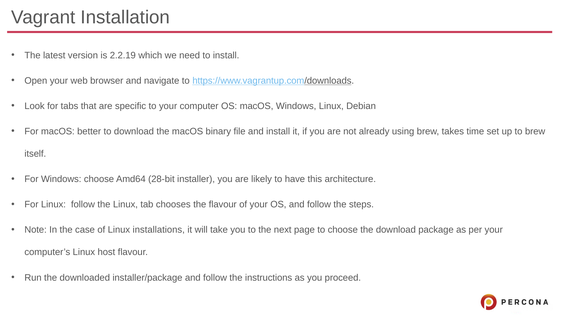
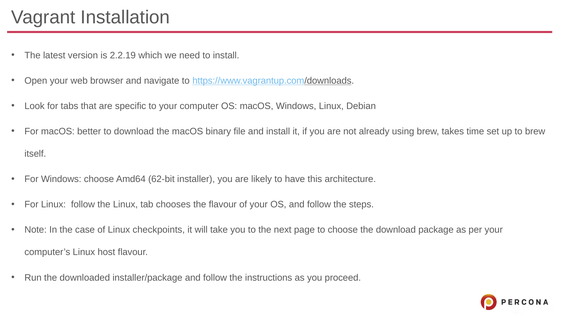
28-bit: 28-bit -> 62-bit
installations: installations -> checkpoints
